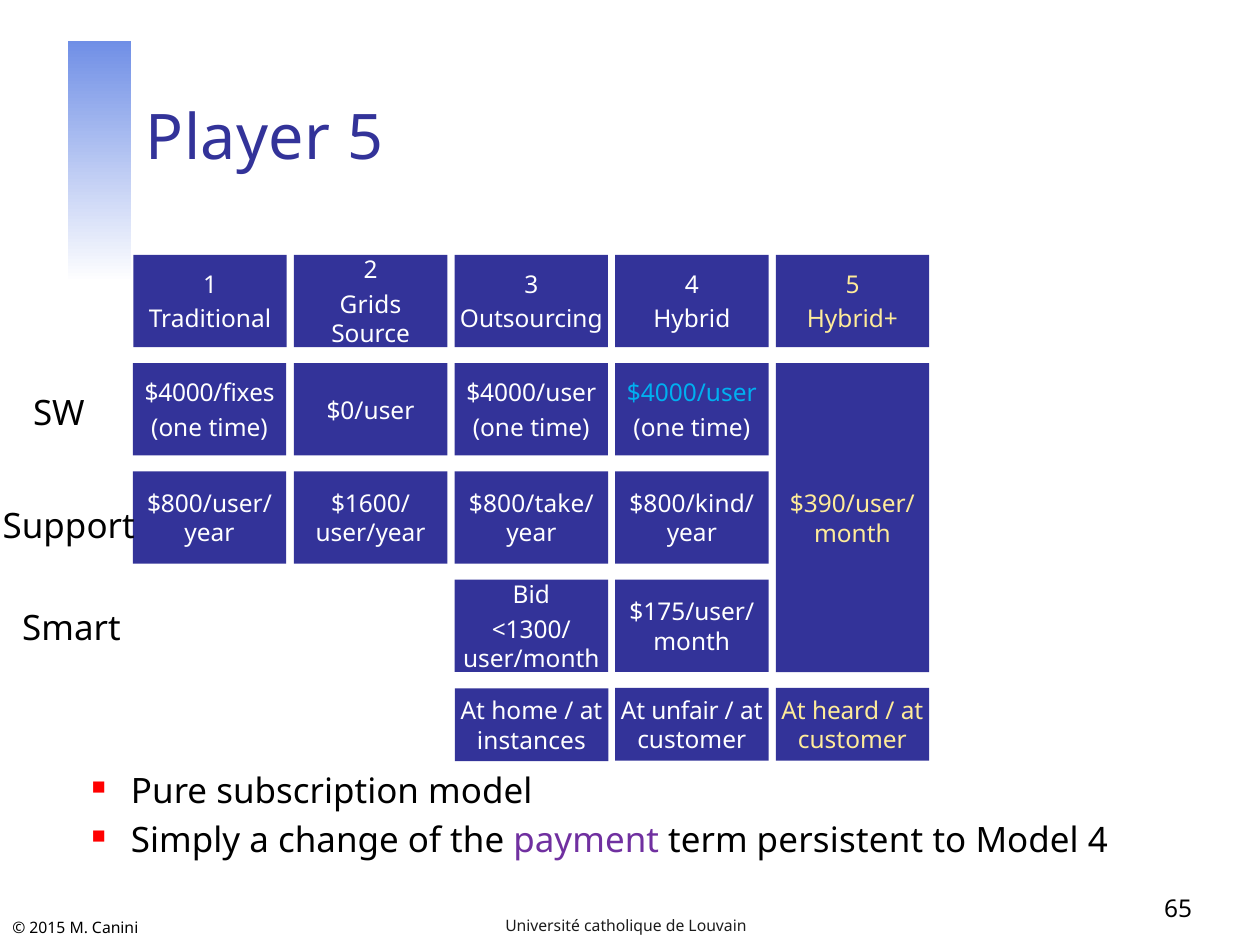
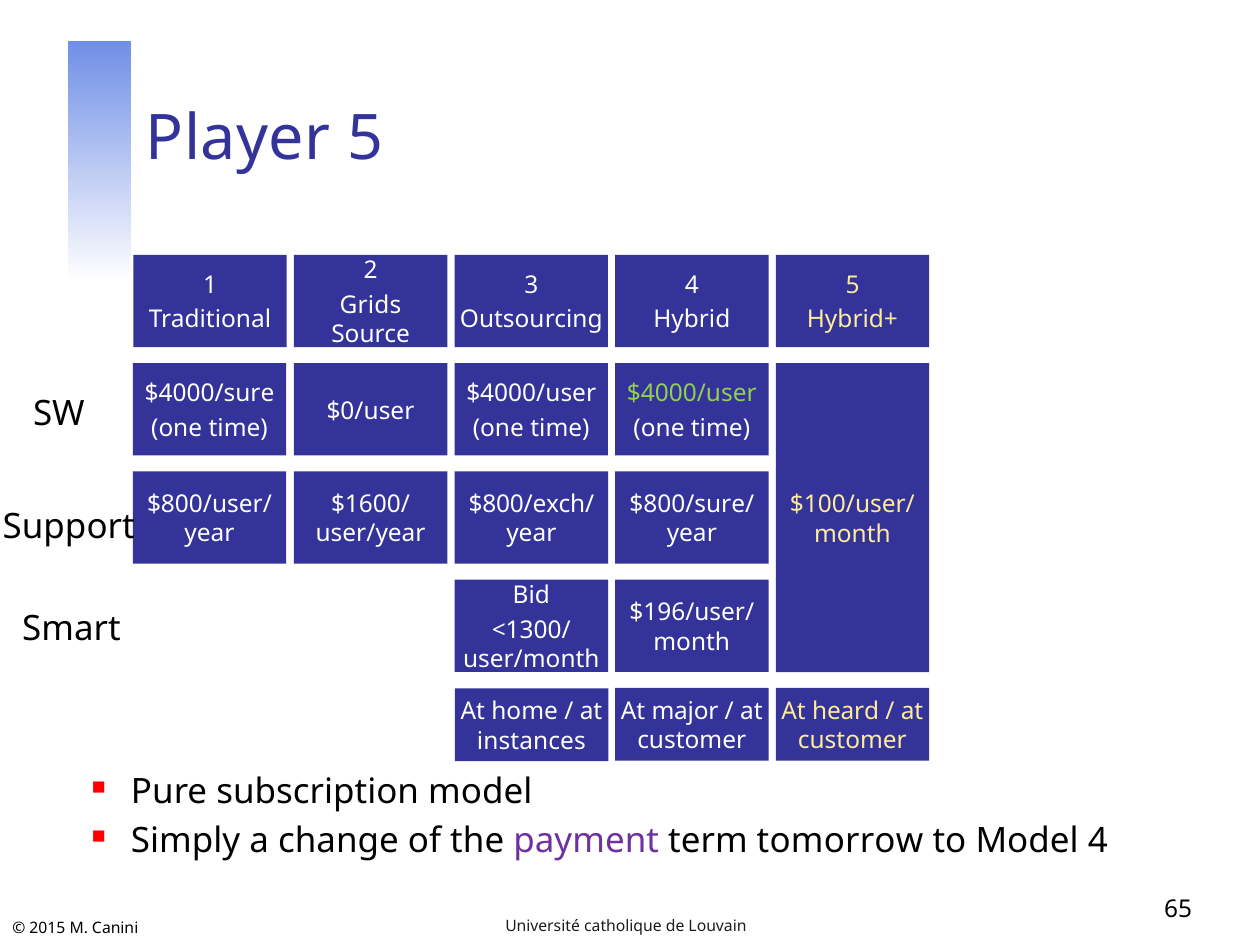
$4000/fixes: $4000/fixes -> $4000/sure
$4000/user at (692, 394) colour: light blue -> light green
$800/take/: $800/take/ -> $800/exch/
$800/kind/: $800/kind/ -> $800/sure/
$390/user/: $390/user/ -> $100/user/
$175/user/: $175/user/ -> $196/user/
unfair: unfair -> major
persistent: persistent -> tomorrow
